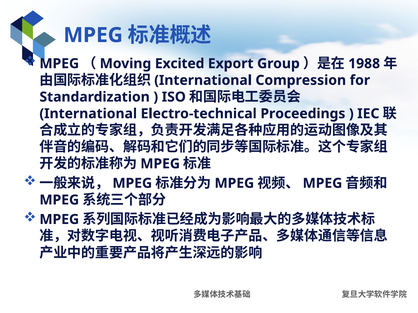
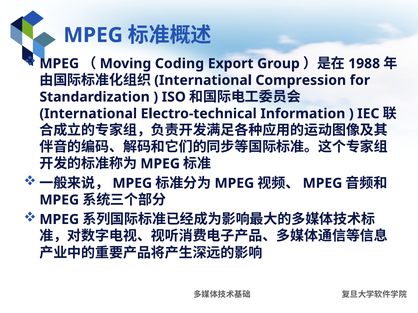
Excited: Excited -> Coding
Proceedings: Proceedings -> Information
